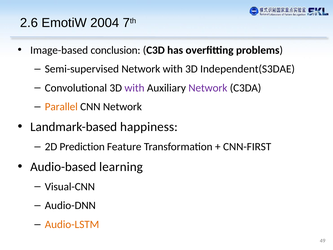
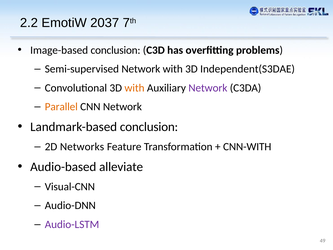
2.6: 2.6 -> 2.2
2004: 2004 -> 2037
with at (134, 88) colour: purple -> orange
Landmark-based happiness: happiness -> conclusion
Prediction: Prediction -> Networks
CNN-FIRST: CNN-FIRST -> CNN-WITH
learning: learning -> alleviate
Audio-LSTM colour: orange -> purple
